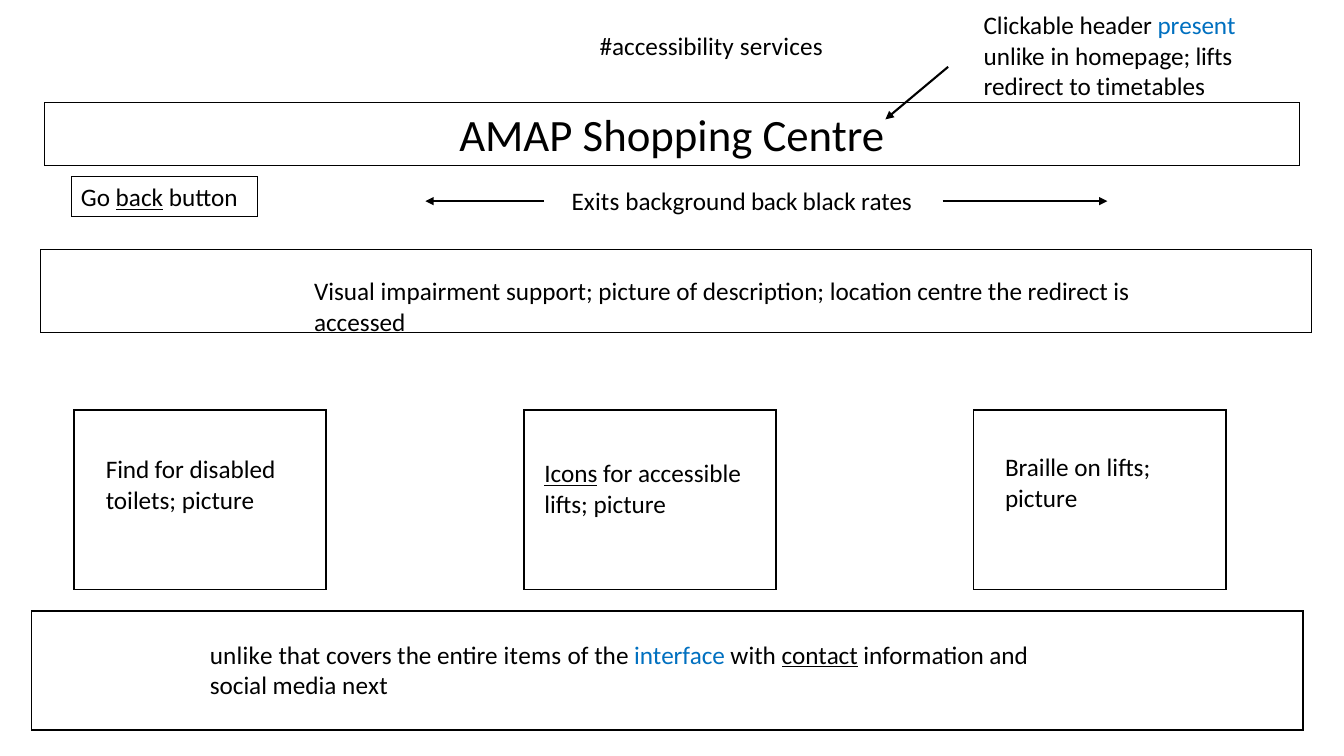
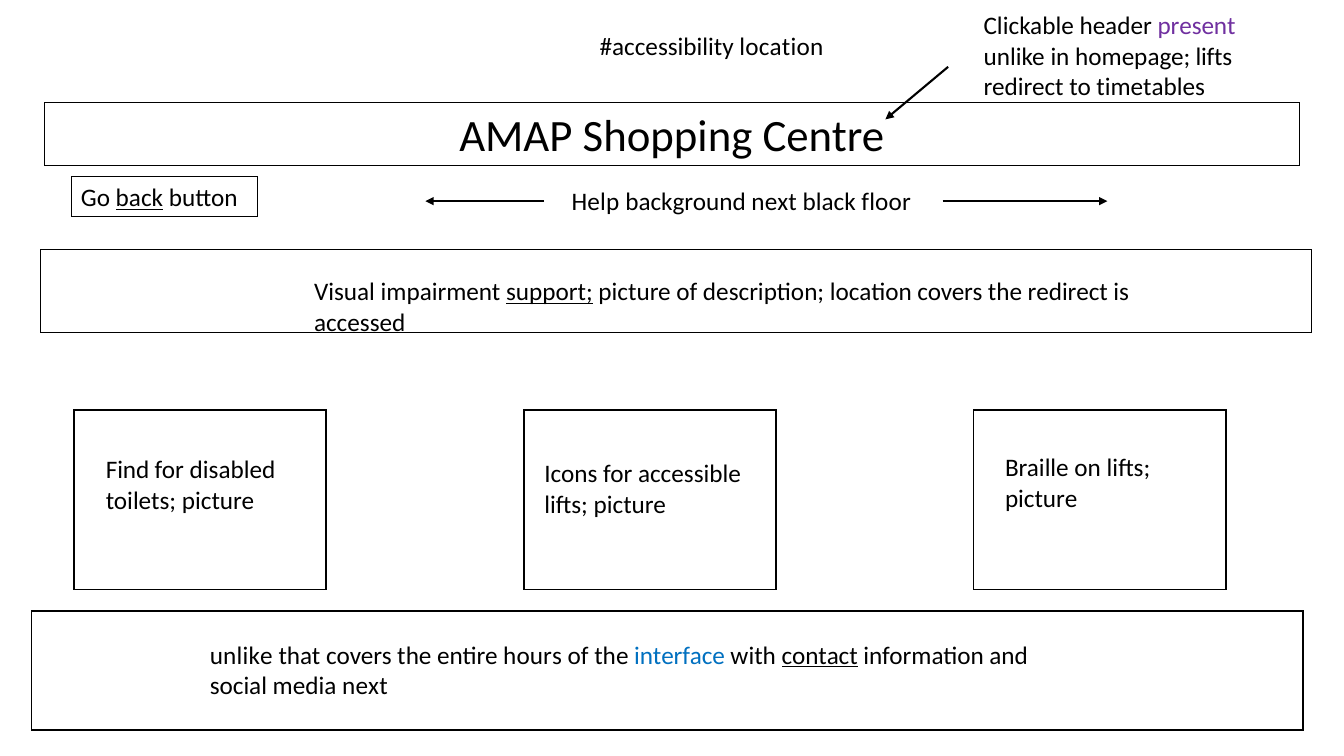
present colour: blue -> purple
services at (781, 47): services -> location
Exits: Exits -> Help
background back: back -> next
rates: rates -> floor
support underline: none -> present
location centre: centre -> covers
Icons underline: present -> none
items: items -> hours
